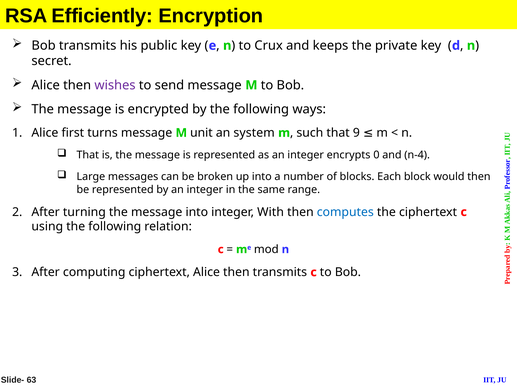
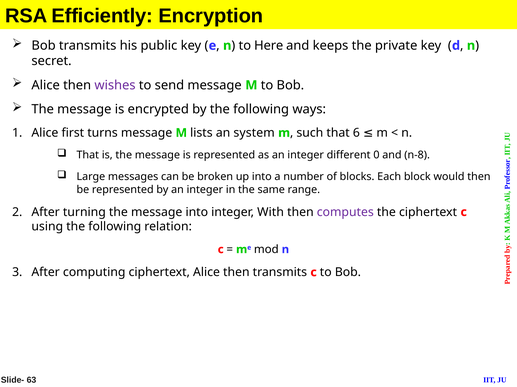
Crux: Crux -> Here
unit: unit -> lists
9: 9 -> 6
encrypts: encrypts -> different
n-4: n-4 -> n-8
computes colour: blue -> purple
